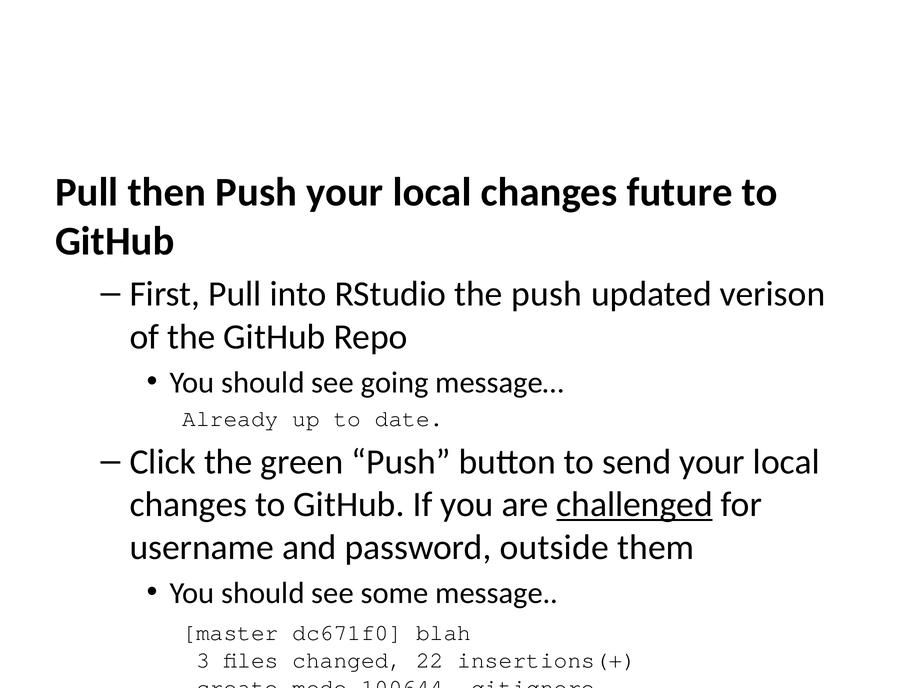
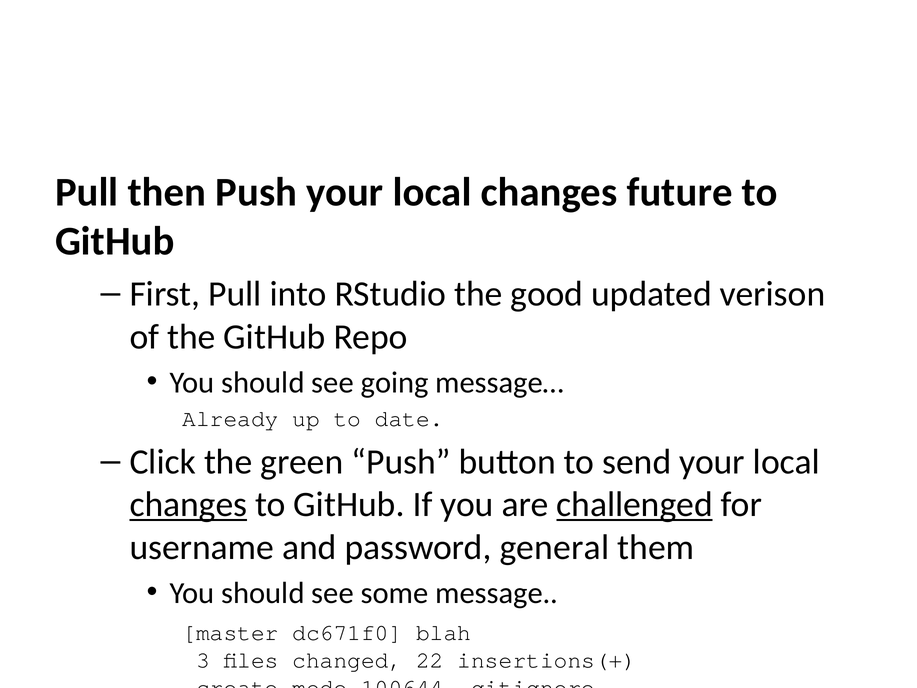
the push: push -> good
changes at (188, 504) underline: none -> present
outside: outside -> general
